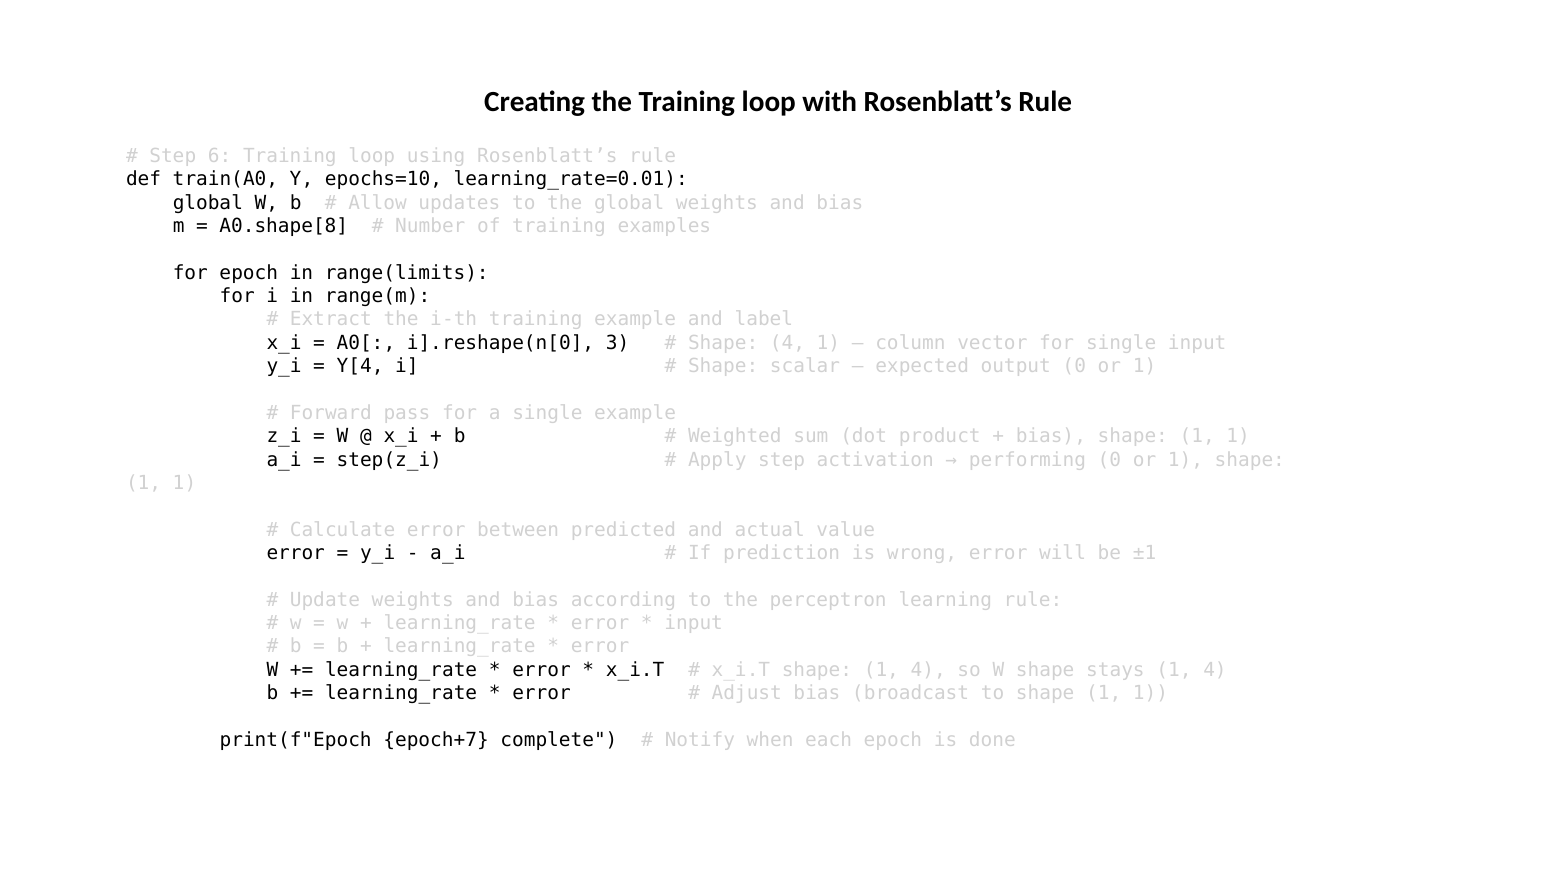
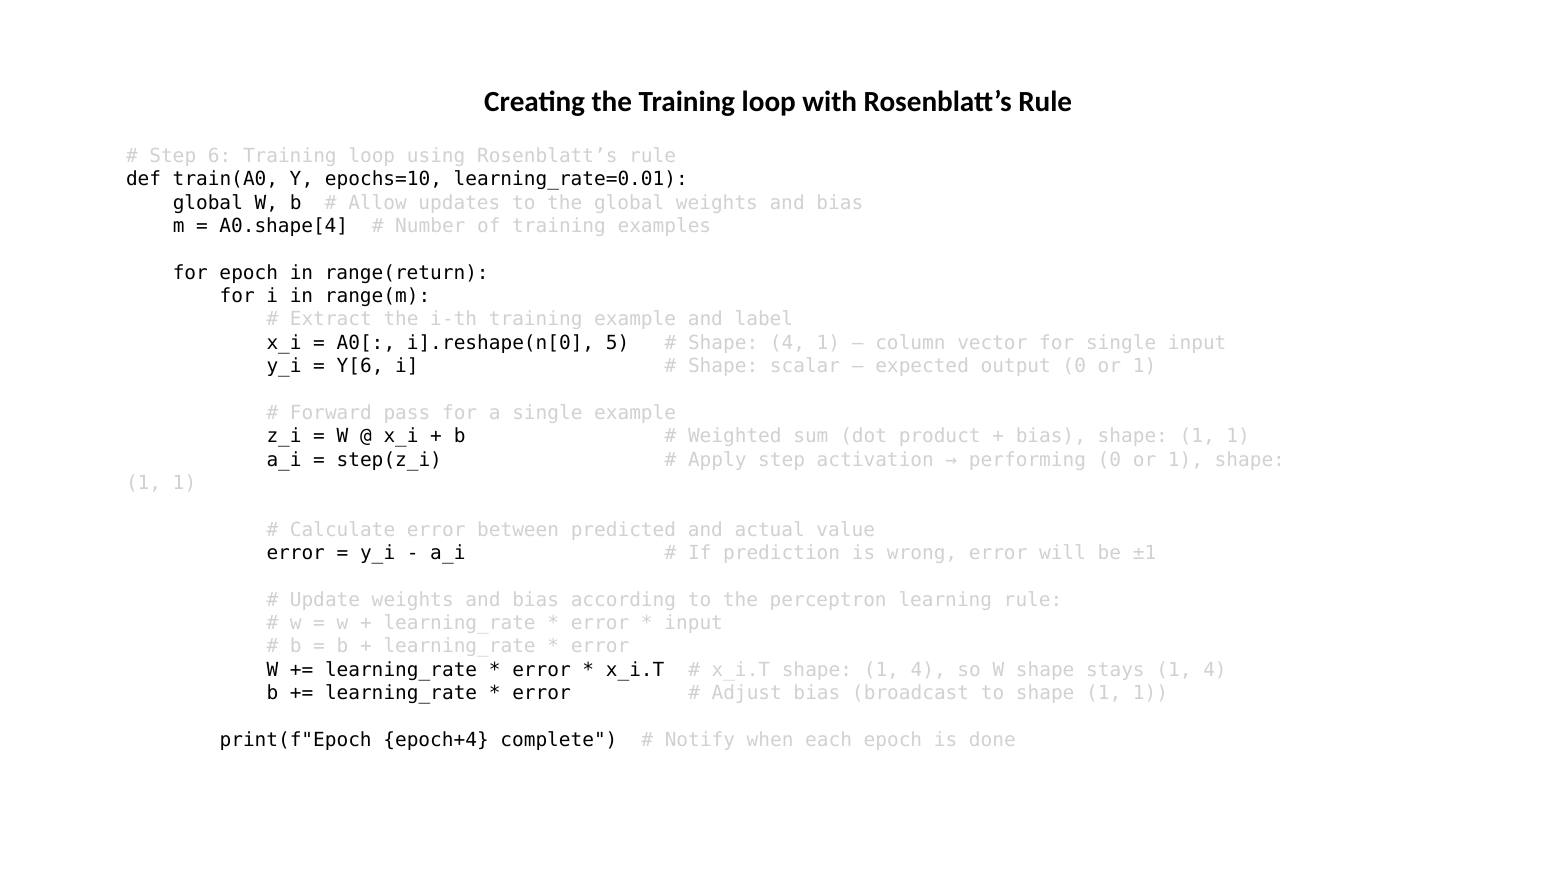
A0.shape[8: A0.shape[8 -> A0.shape[4
range(limits: range(limits -> range(return
3: 3 -> 5
Y[4: Y[4 -> Y[6
epoch+7: epoch+7 -> epoch+4
